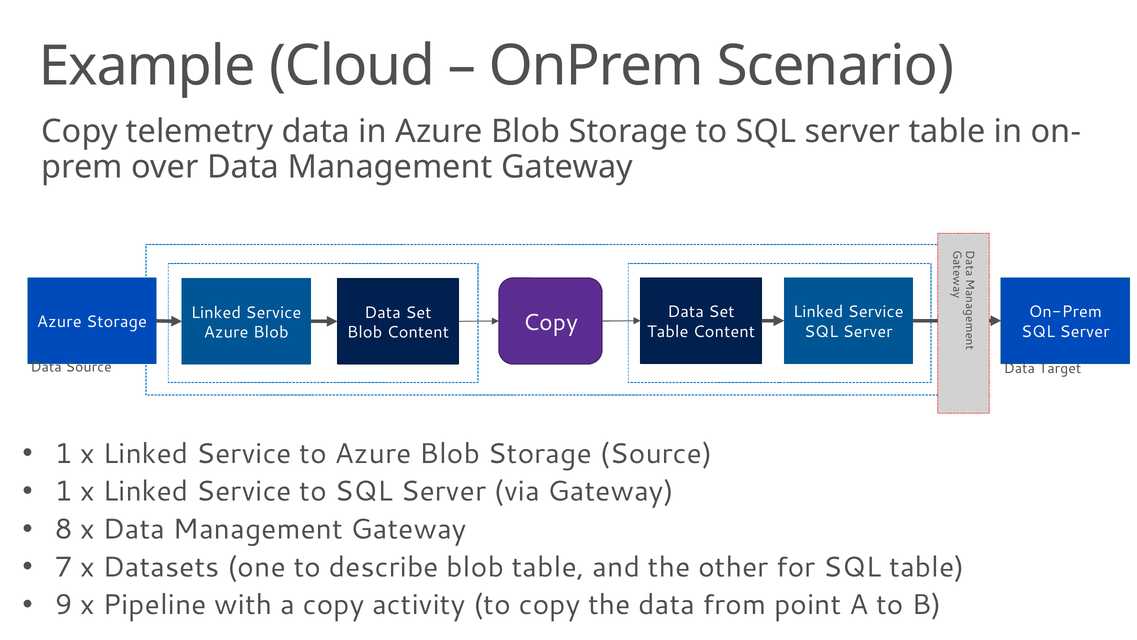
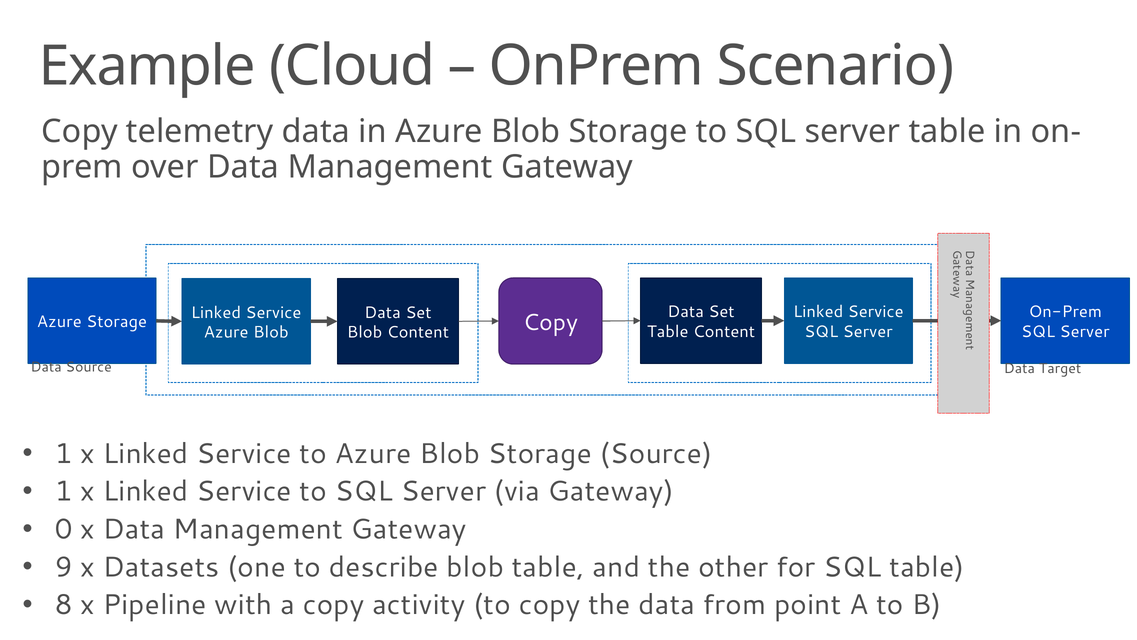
8: 8 -> 0
7: 7 -> 9
9: 9 -> 8
